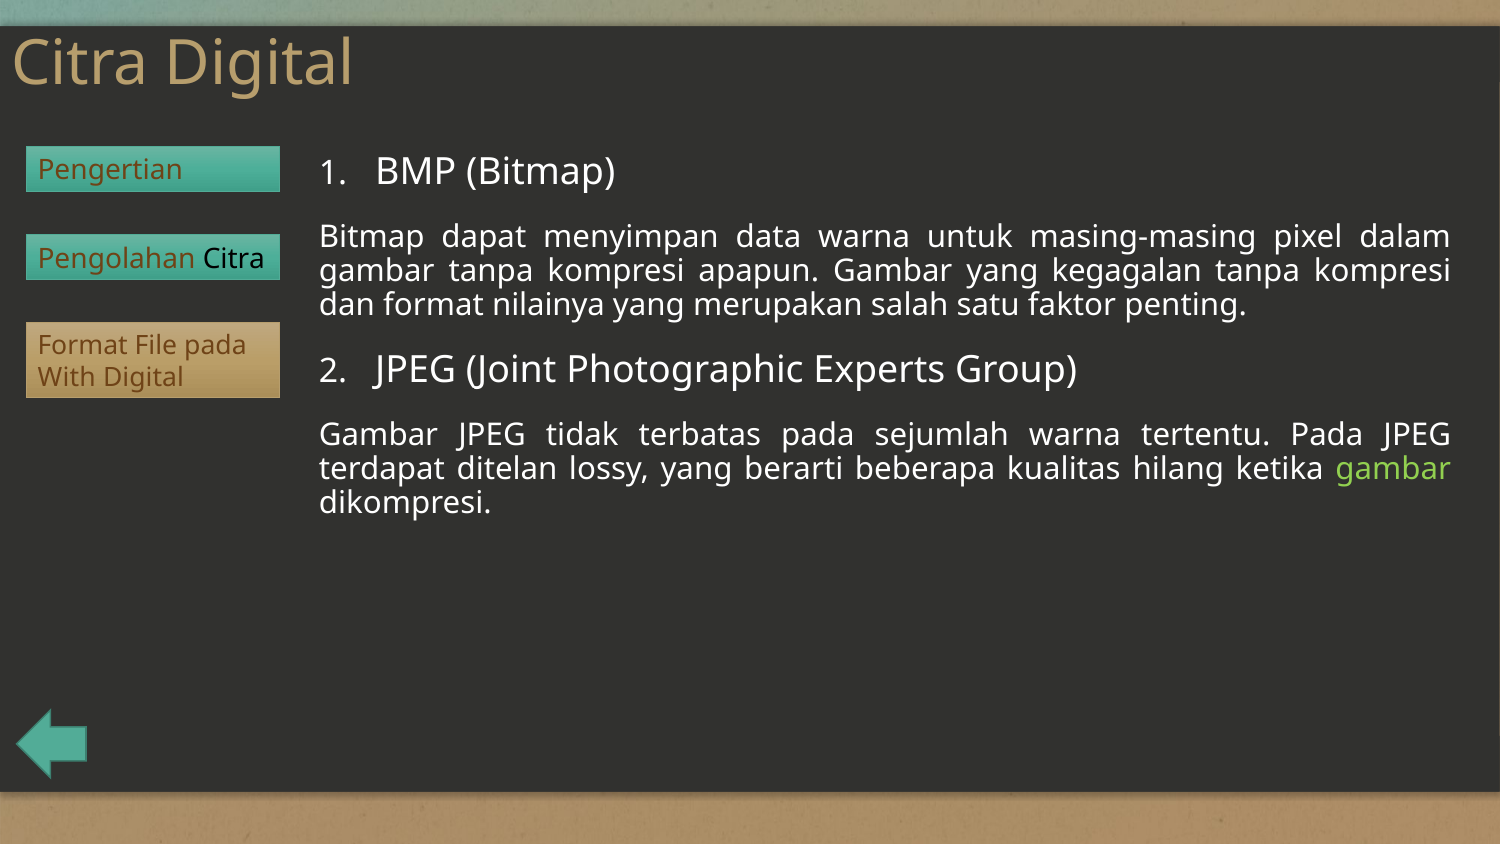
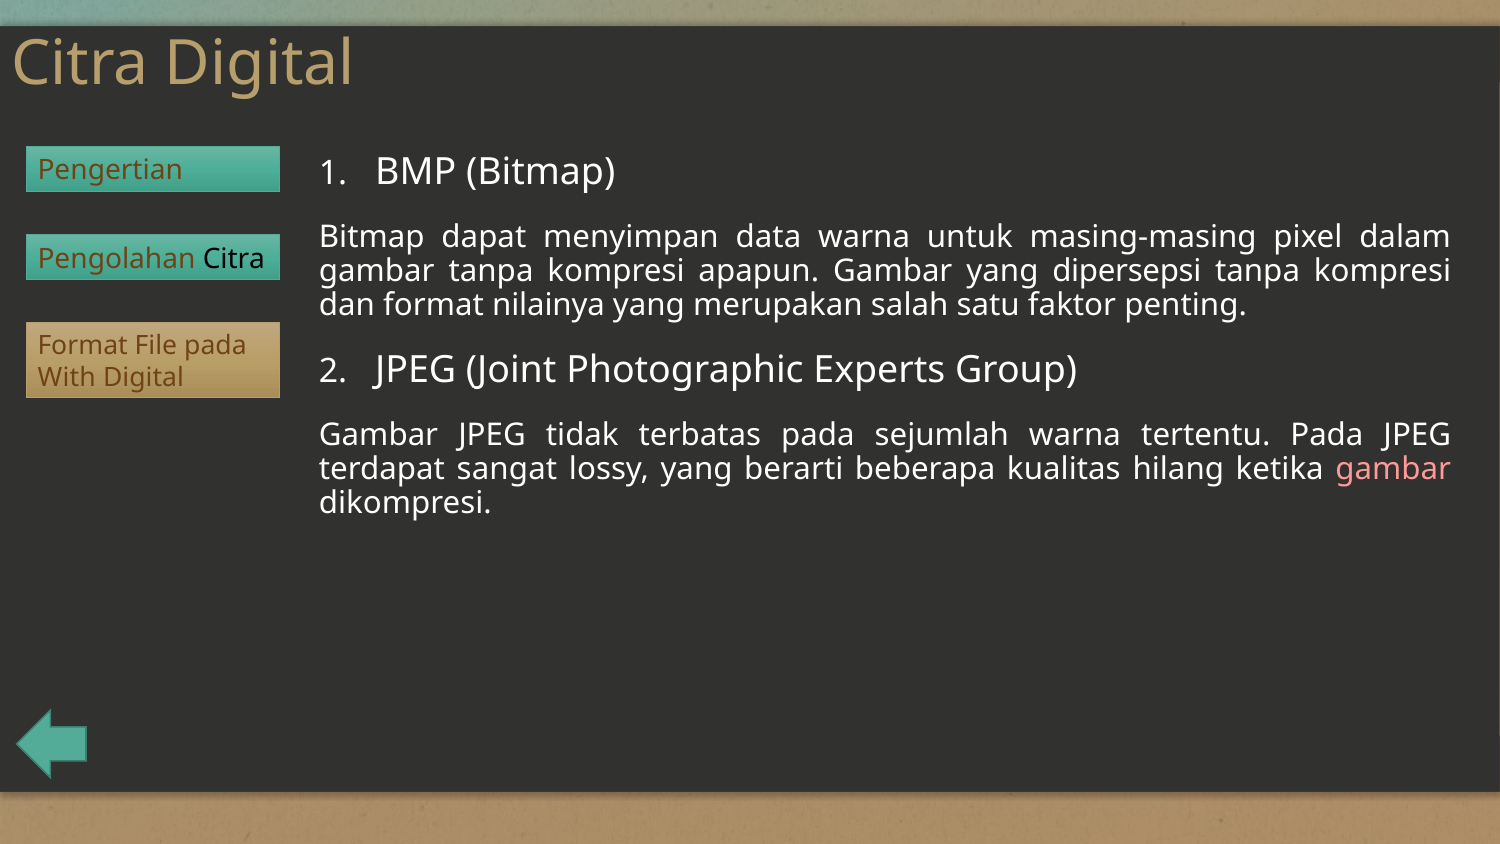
kegagalan: kegagalan -> dipersepsi
ditelan: ditelan -> sangat
gambar at (1393, 469) colour: light green -> pink
